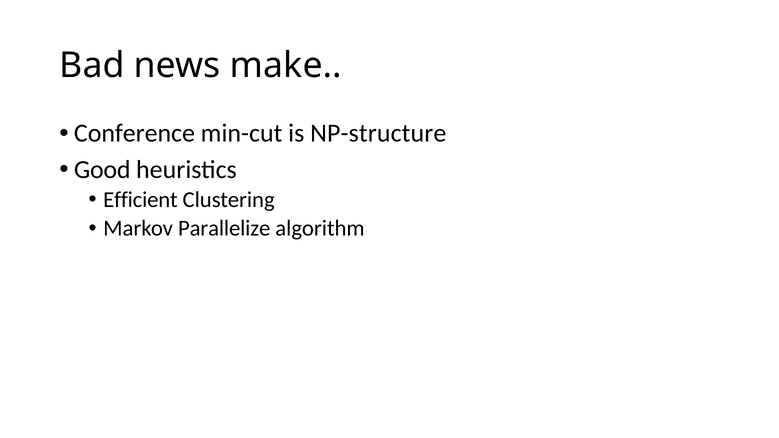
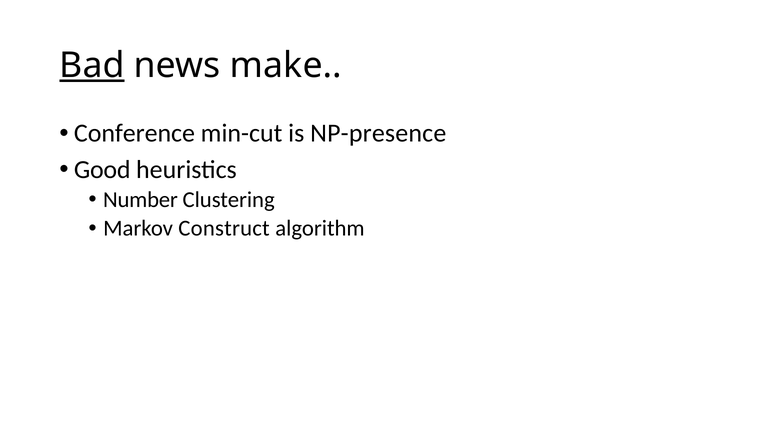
Bad underline: none -> present
NP-structure: NP-structure -> NP-presence
Efficient: Efficient -> Number
Parallelize: Parallelize -> Construct
